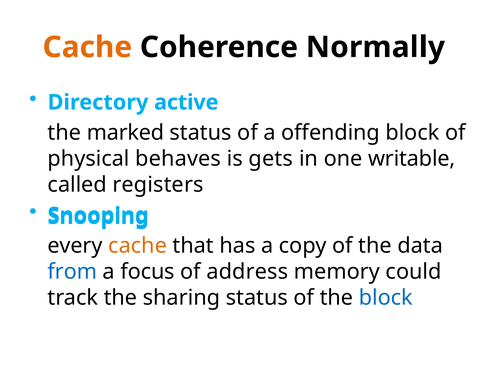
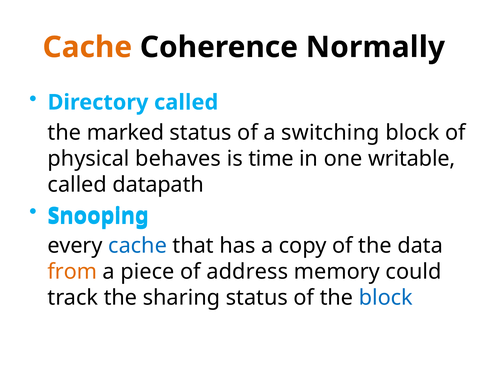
Directory active: active -> called
offending: offending -> switching
gets: gets -> time
registers: registers -> datapath
cache at (138, 246) colour: orange -> blue
from colour: blue -> orange
focus: focus -> piece
